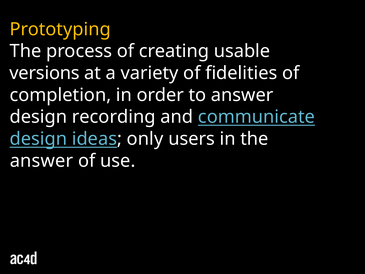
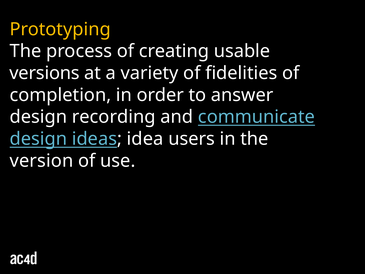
only: only -> idea
answer at (41, 161): answer -> version
